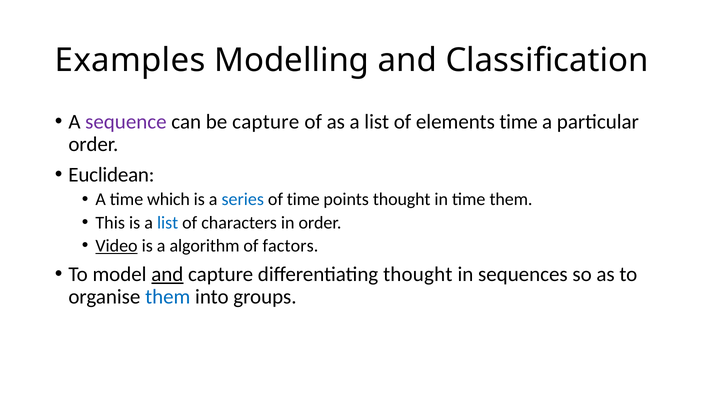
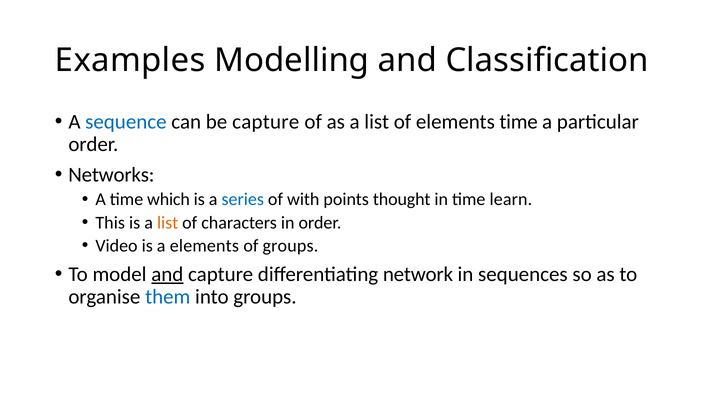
sequence colour: purple -> blue
Euclidean: Euclidean -> Networks
of time: time -> with
time them: them -> learn
list at (168, 223) colour: blue -> orange
Video underline: present -> none
a algorithm: algorithm -> elements
of factors: factors -> groups
differentiating thought: thought -> network
